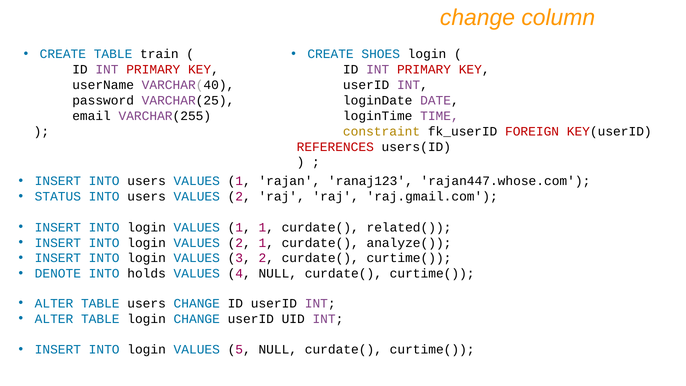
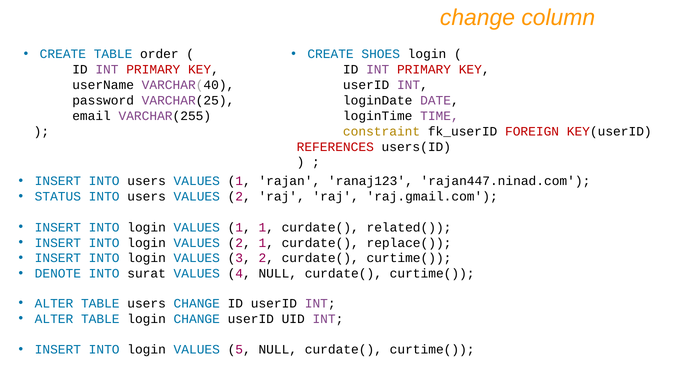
train: train -> order
rajan447.whose.com: rajan447.whose.com -> rajan447.ninad.com
analyze(: analyze( -> replace(
holds: holds -> surat
